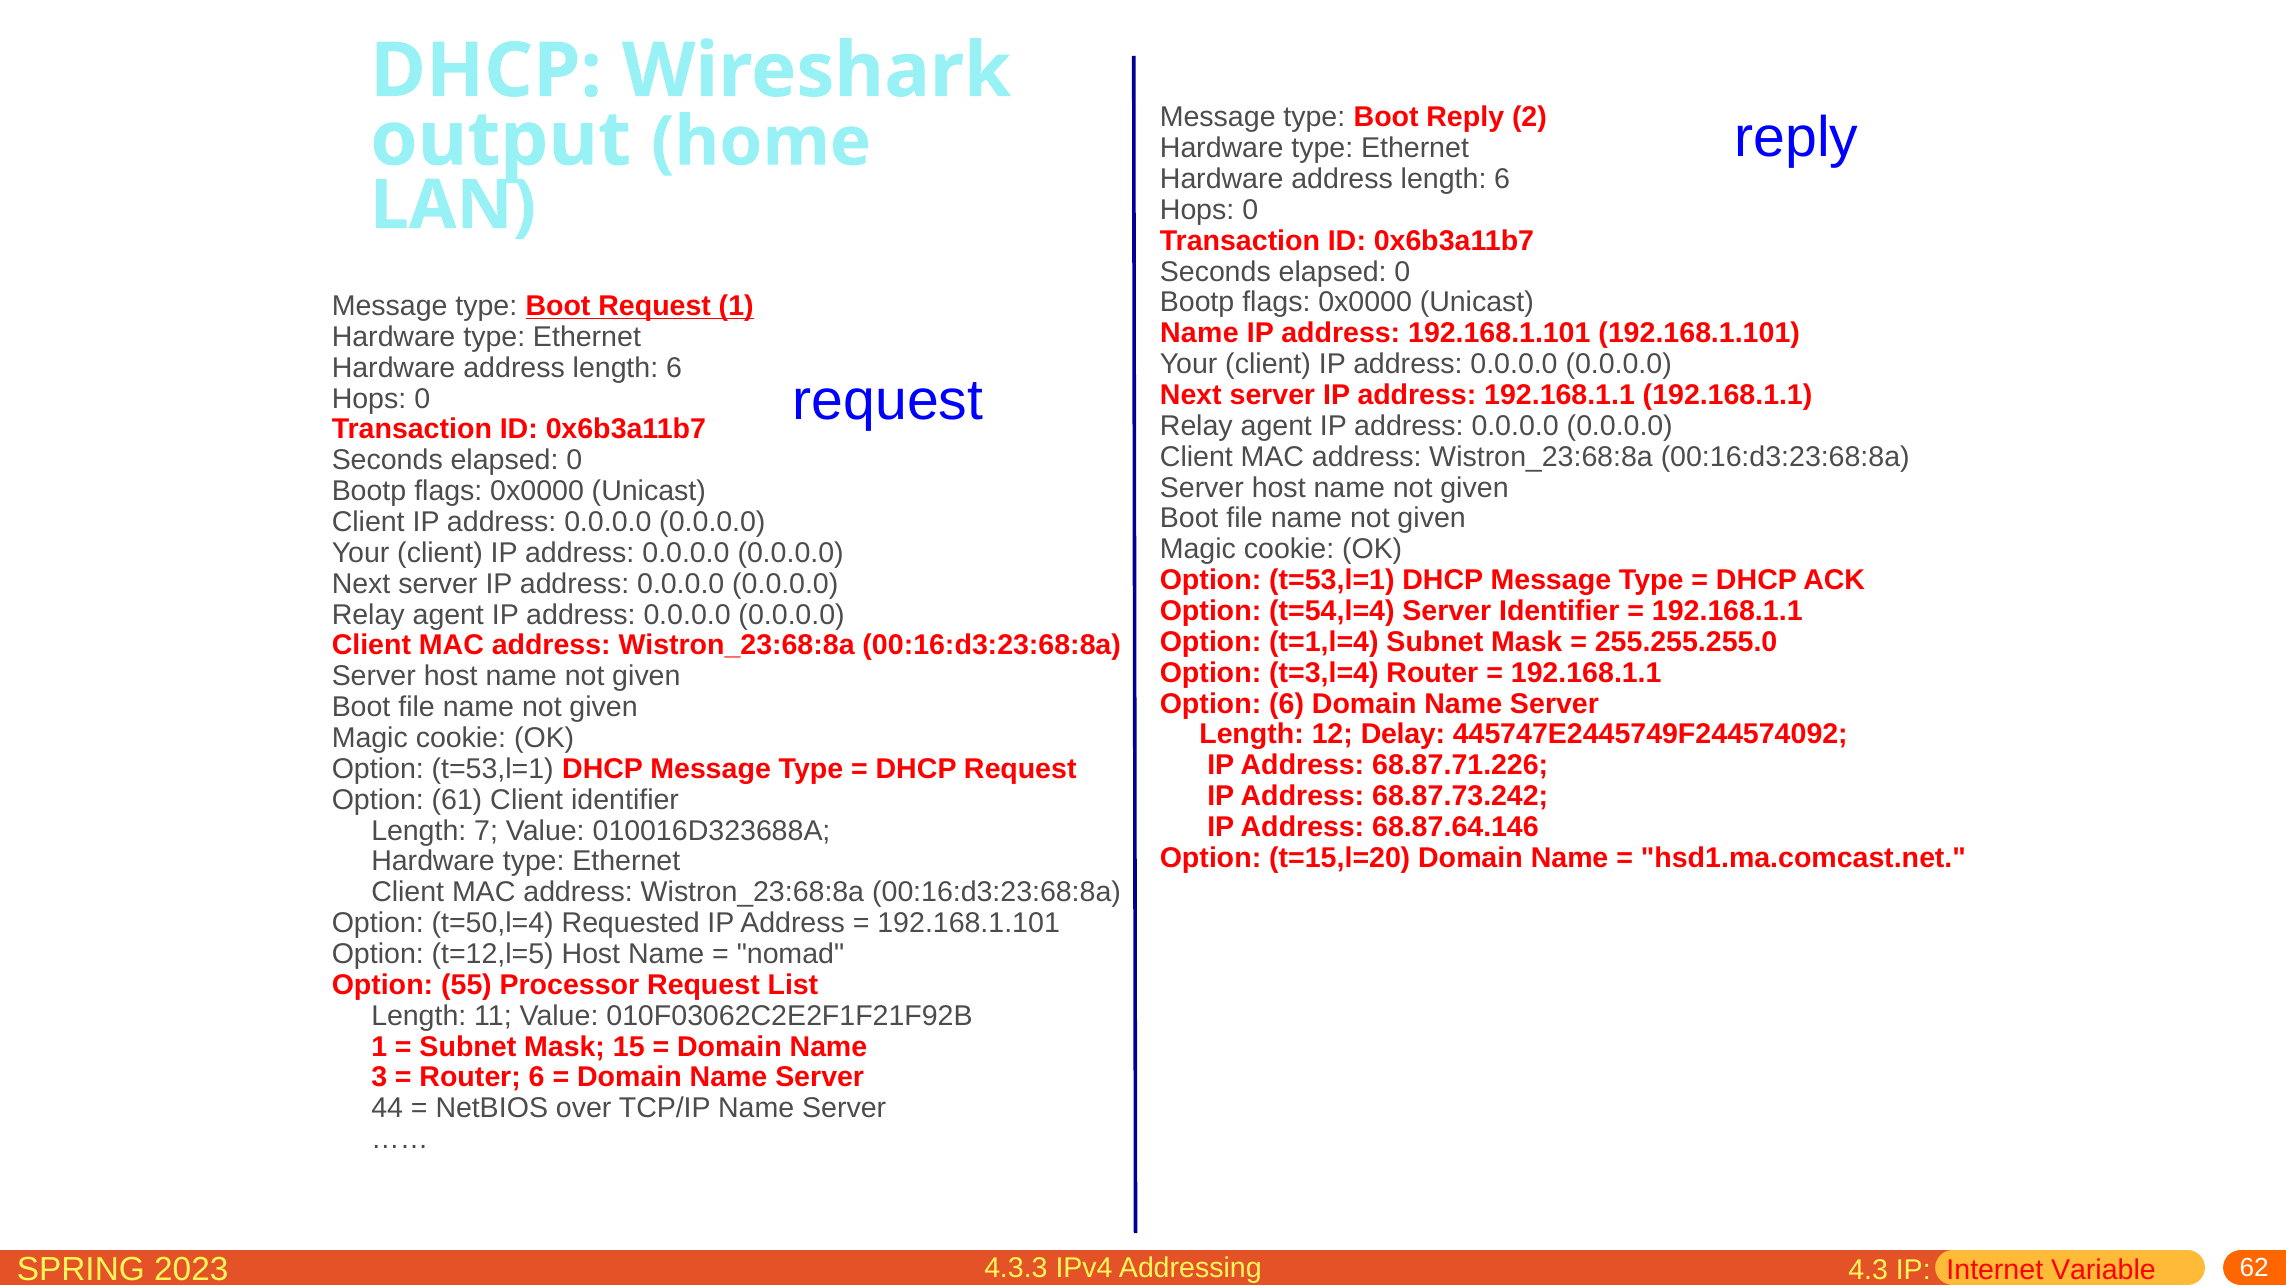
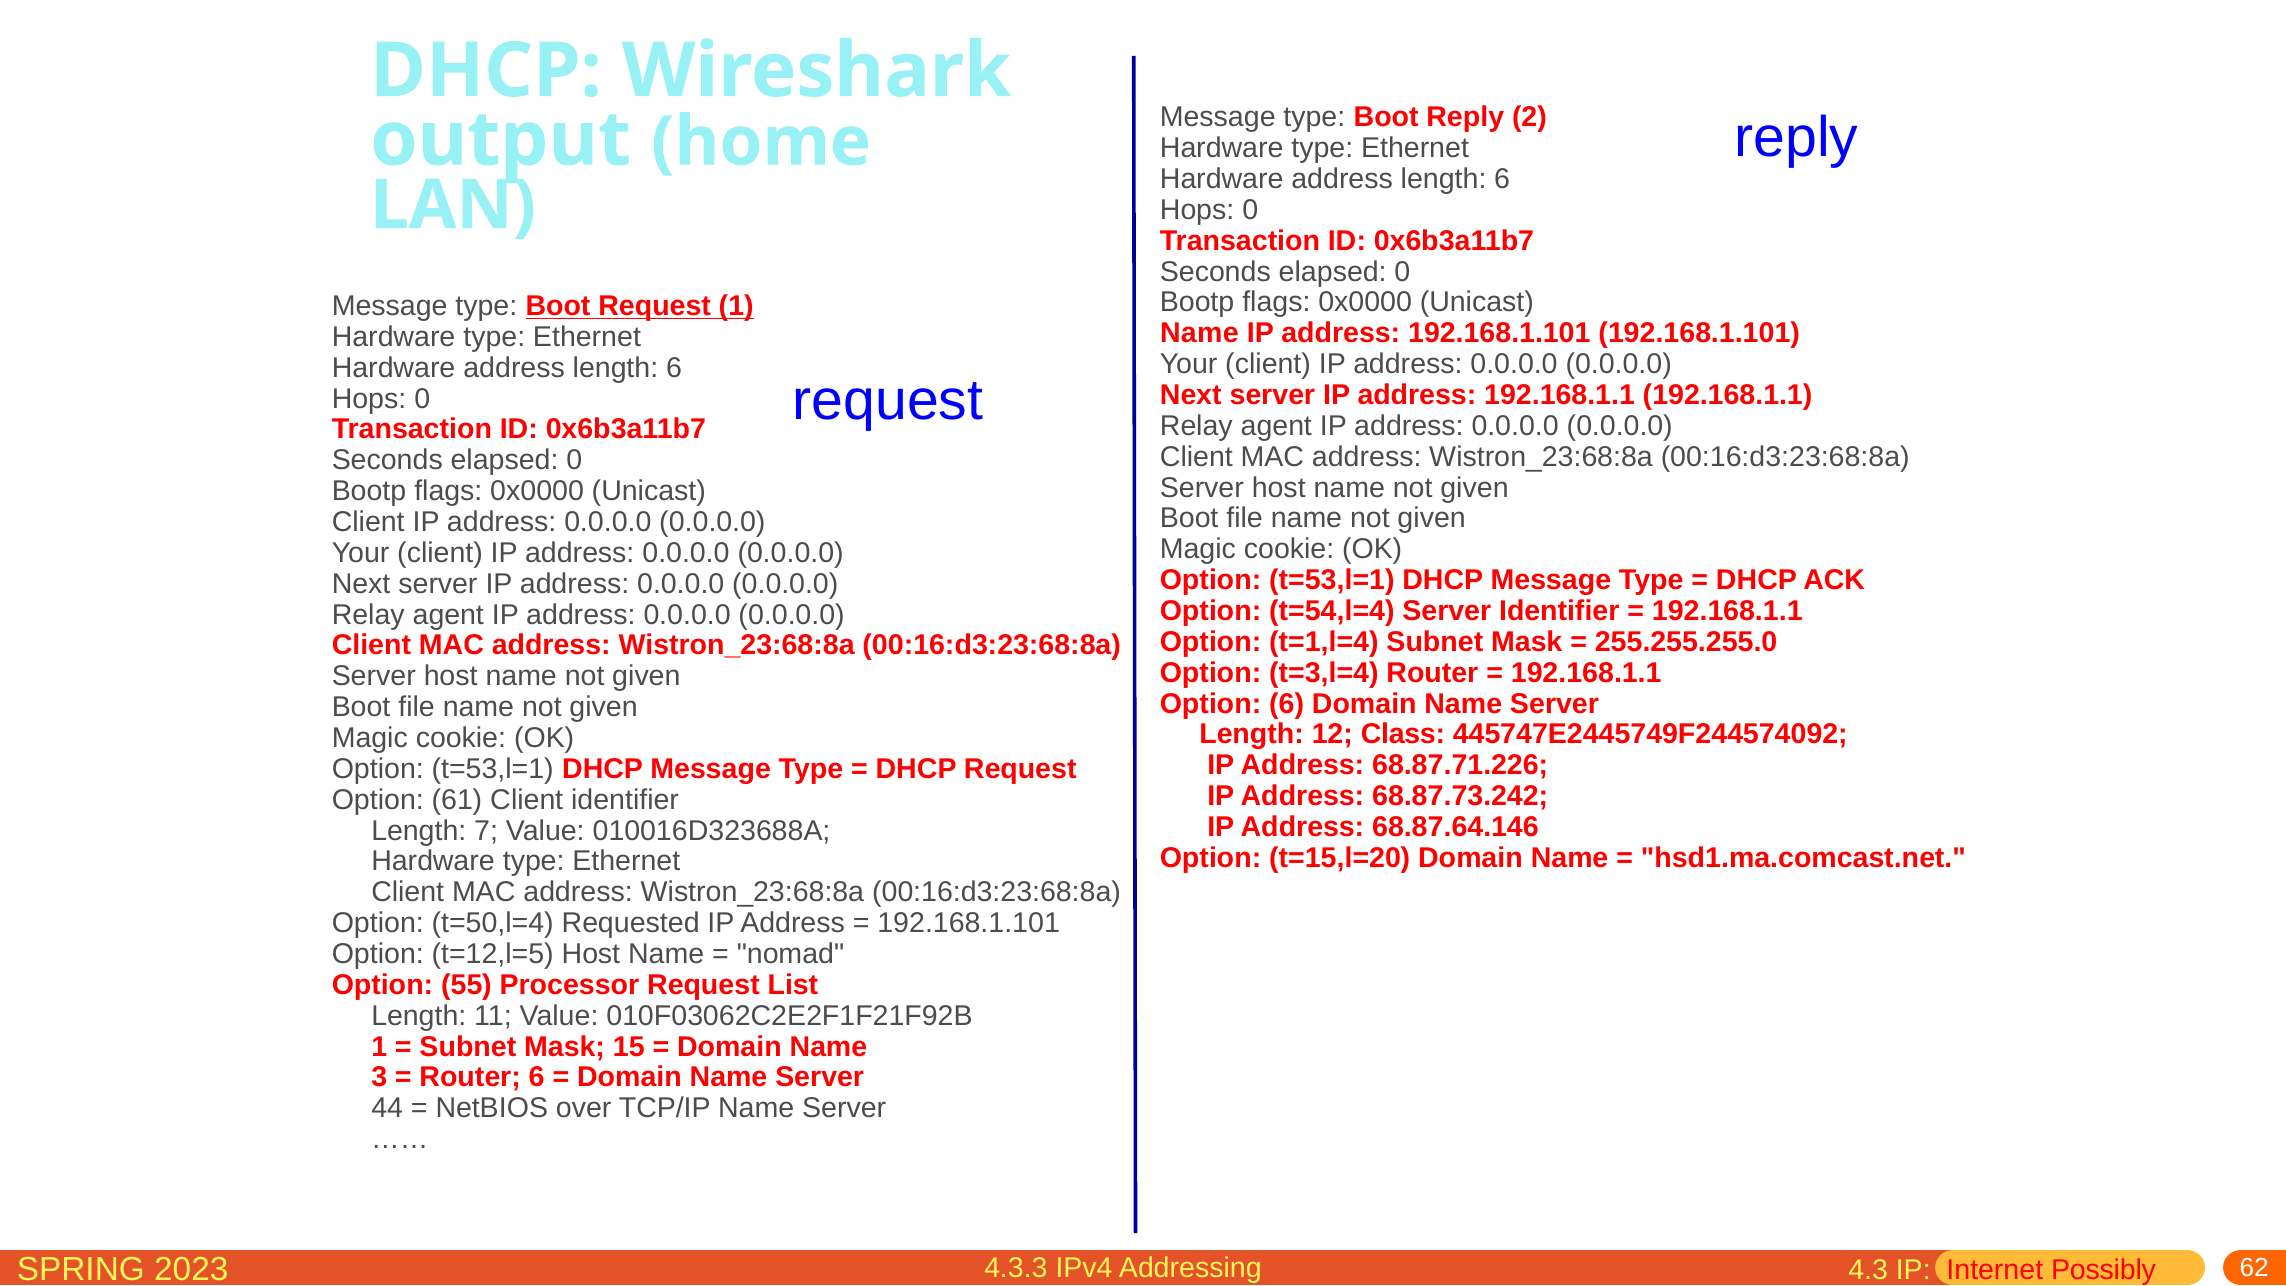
Delay: Delay -> Class
Variable: Variable -> Possibly
